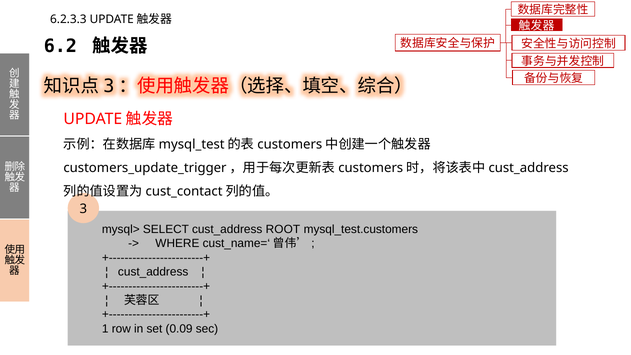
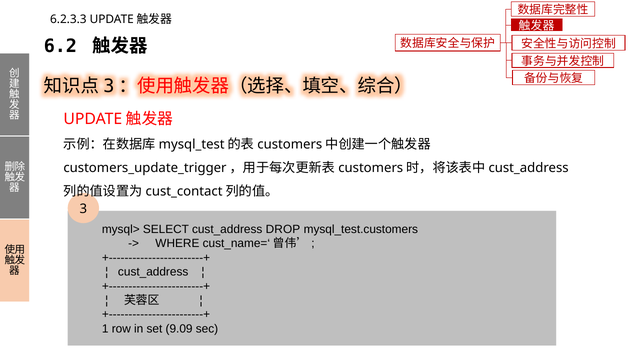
ROOT: ROOT -> DROP
0.09: 0.09 -> 9.09
